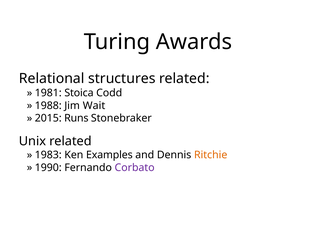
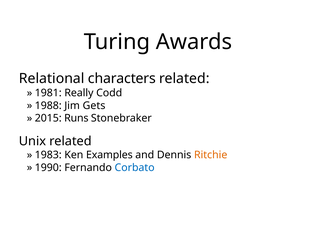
structures: structures -> characters
Stoica: Stoica -> Really
Wait: Wait -> Gets
Corbato colour: purple -> blue
